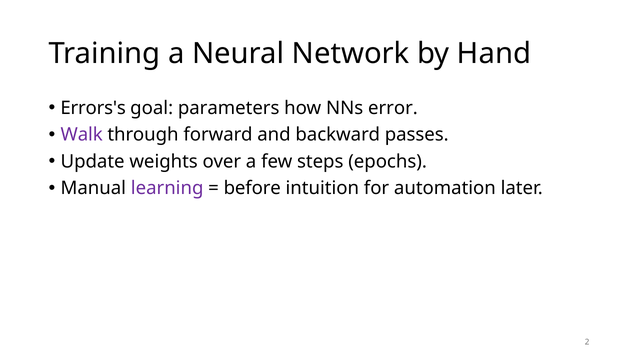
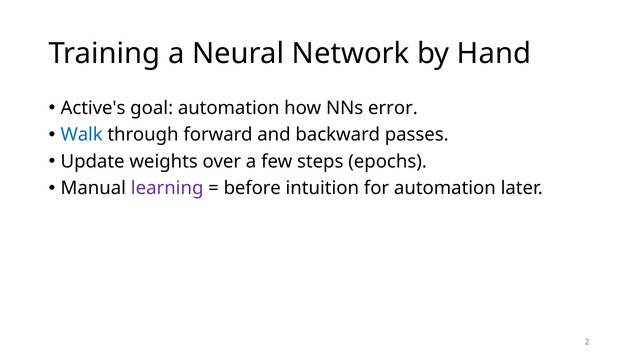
Errors's: Errors's -> Active's
goal parameters: parameters -> automation
Walk colour: purple -> blue
